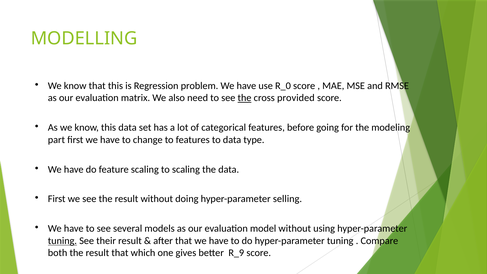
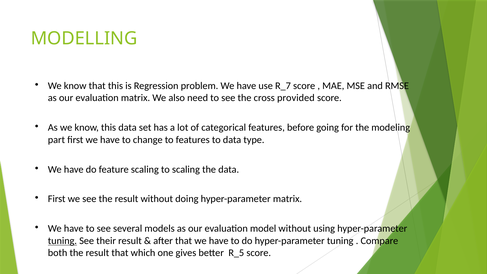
R_0: R_0 -> R_7
the at (245, 98) underline: present -> none
hyper-parameter selling: selling -> matrix
R_9: R_9 -> R_5
